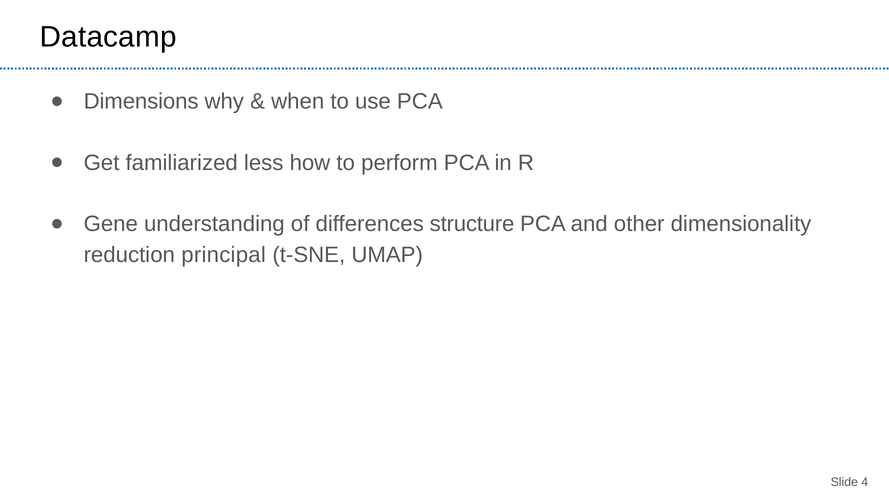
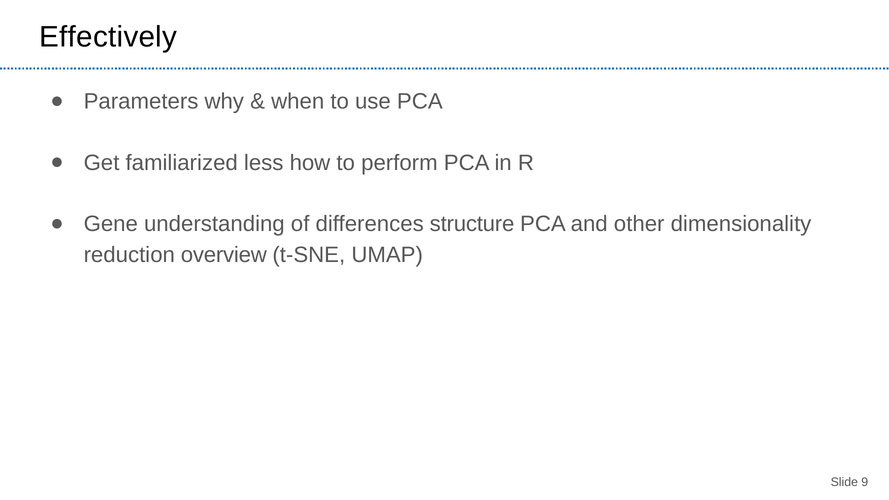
Datacamp: Datacamp -> Effectively
Dimensions: Dimensions -> Parameters
principal: principal -> overview
4: 4 -> 9
